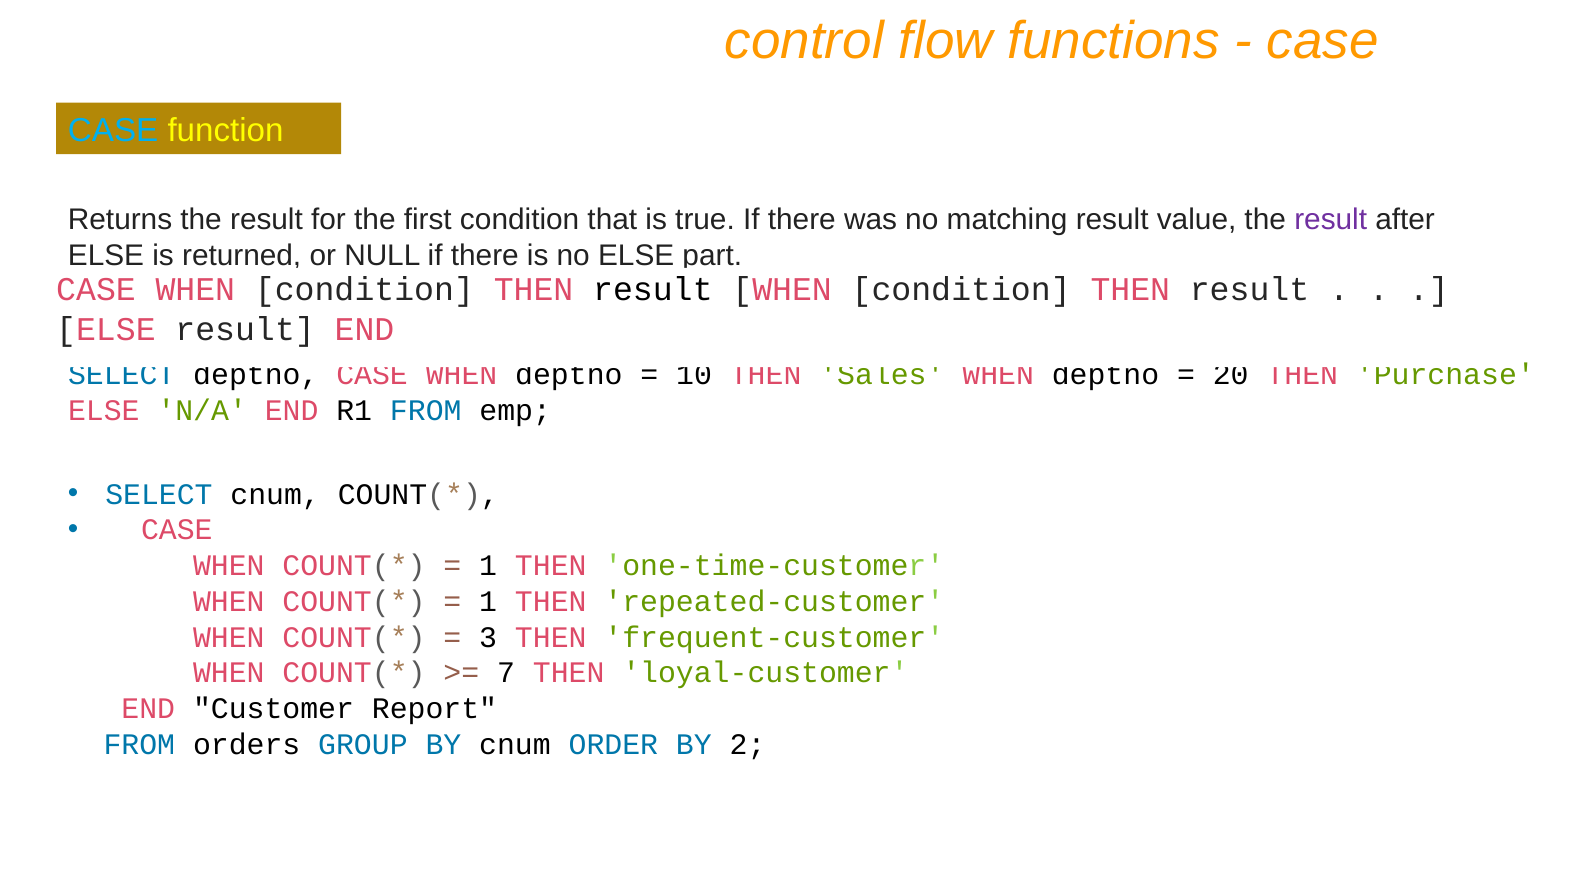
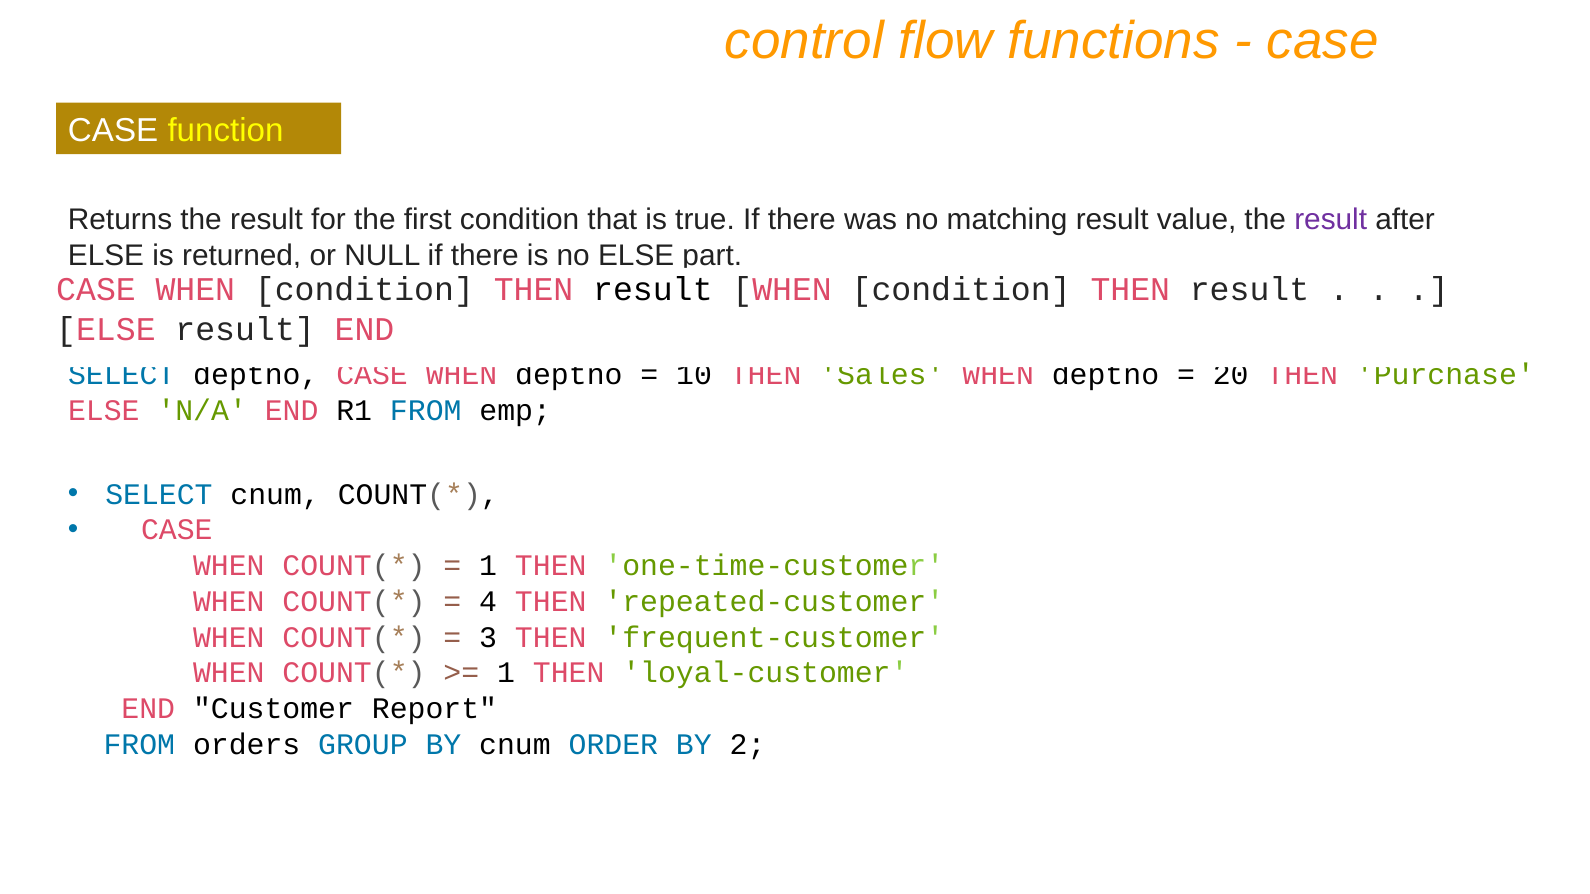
CASE at (113, 131) colour: light blue -> white
1 at (488, 602): 1 -> 4
7 at (506, 673): 7 -> 1
